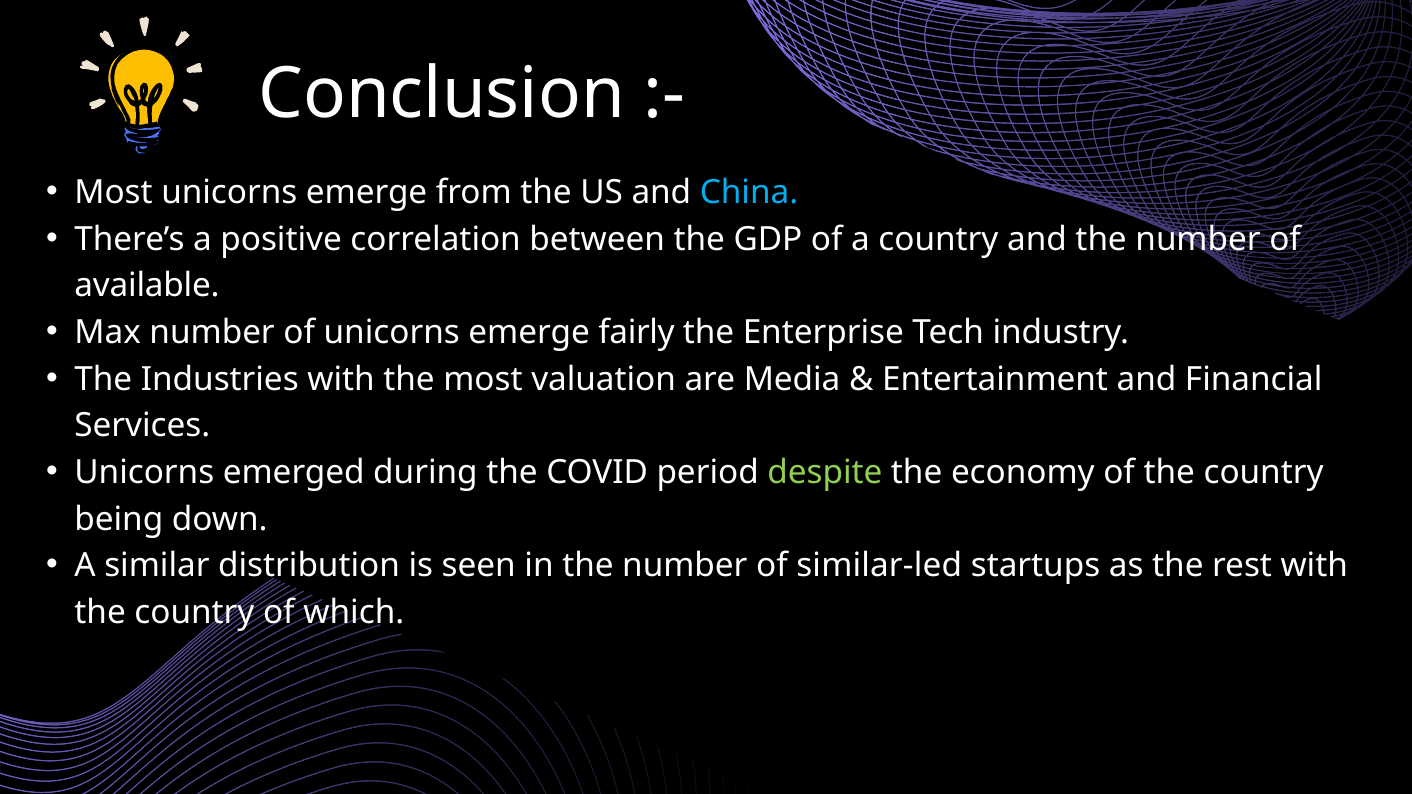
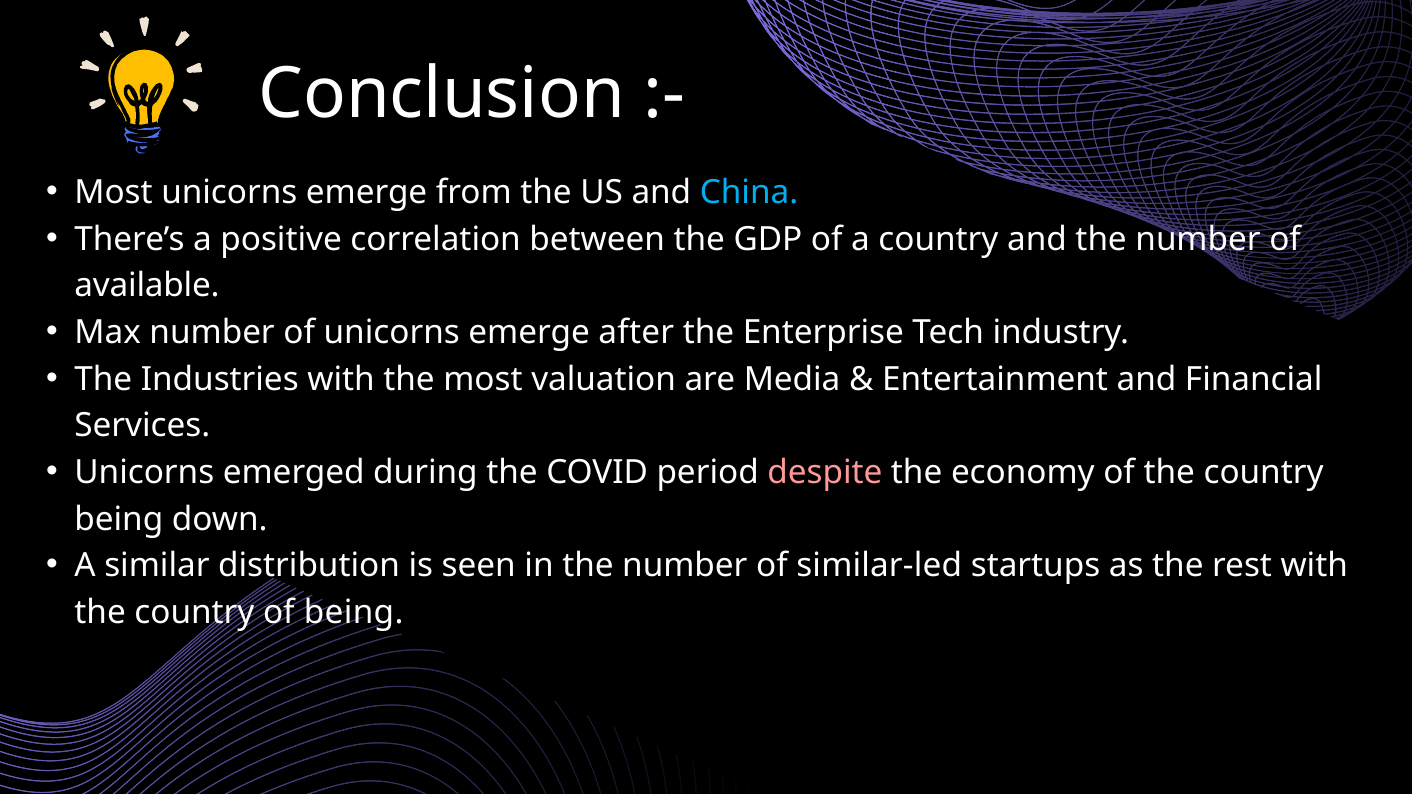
fairly: fairly -> after
despite colour: light green -> pink
of which: which -> being
